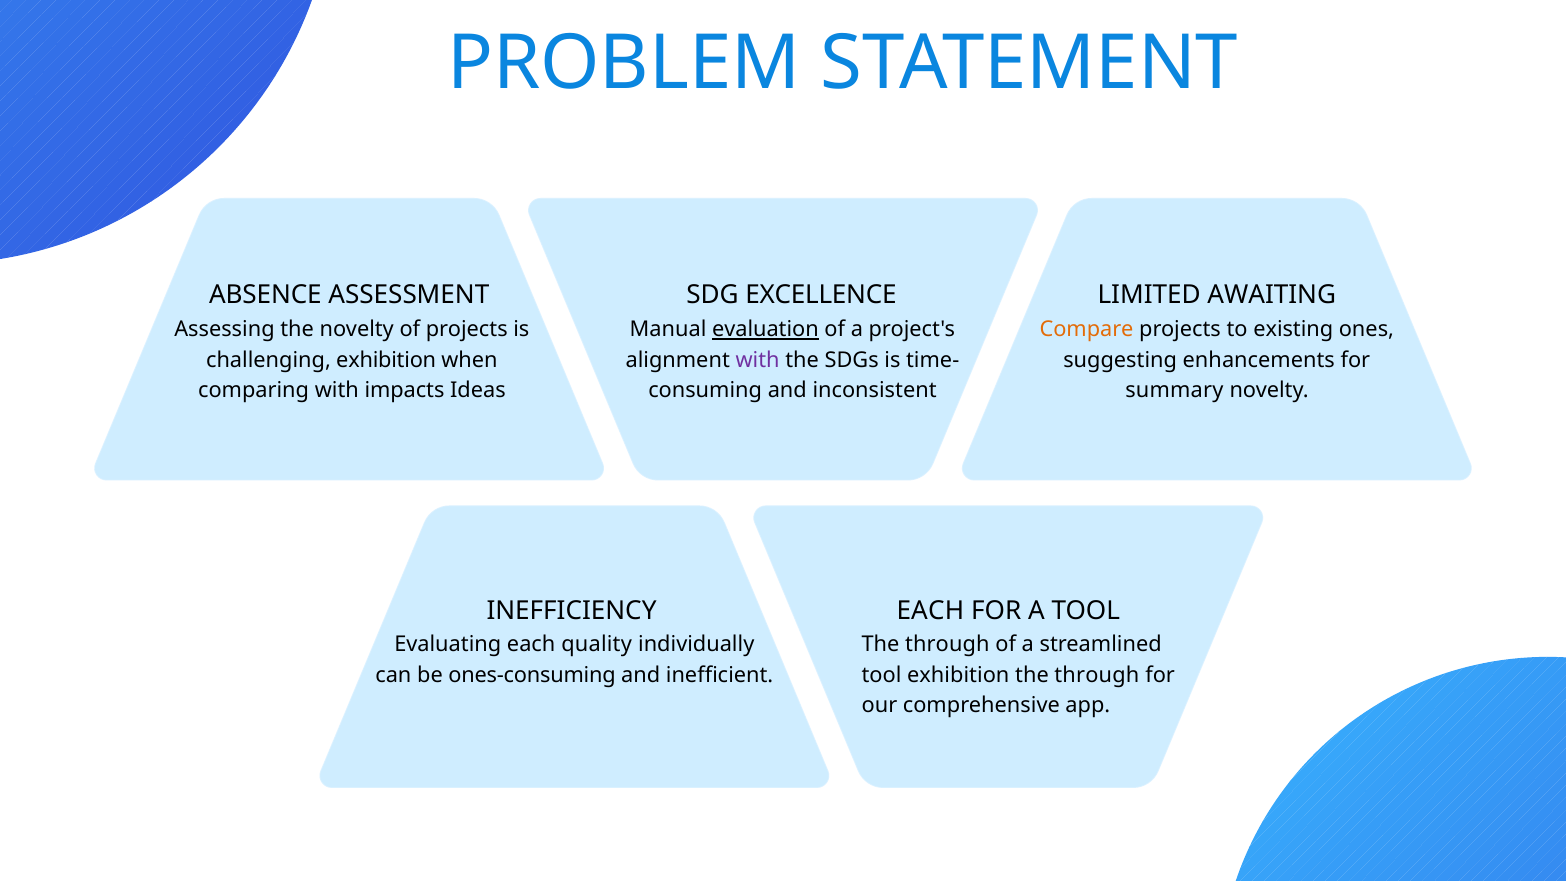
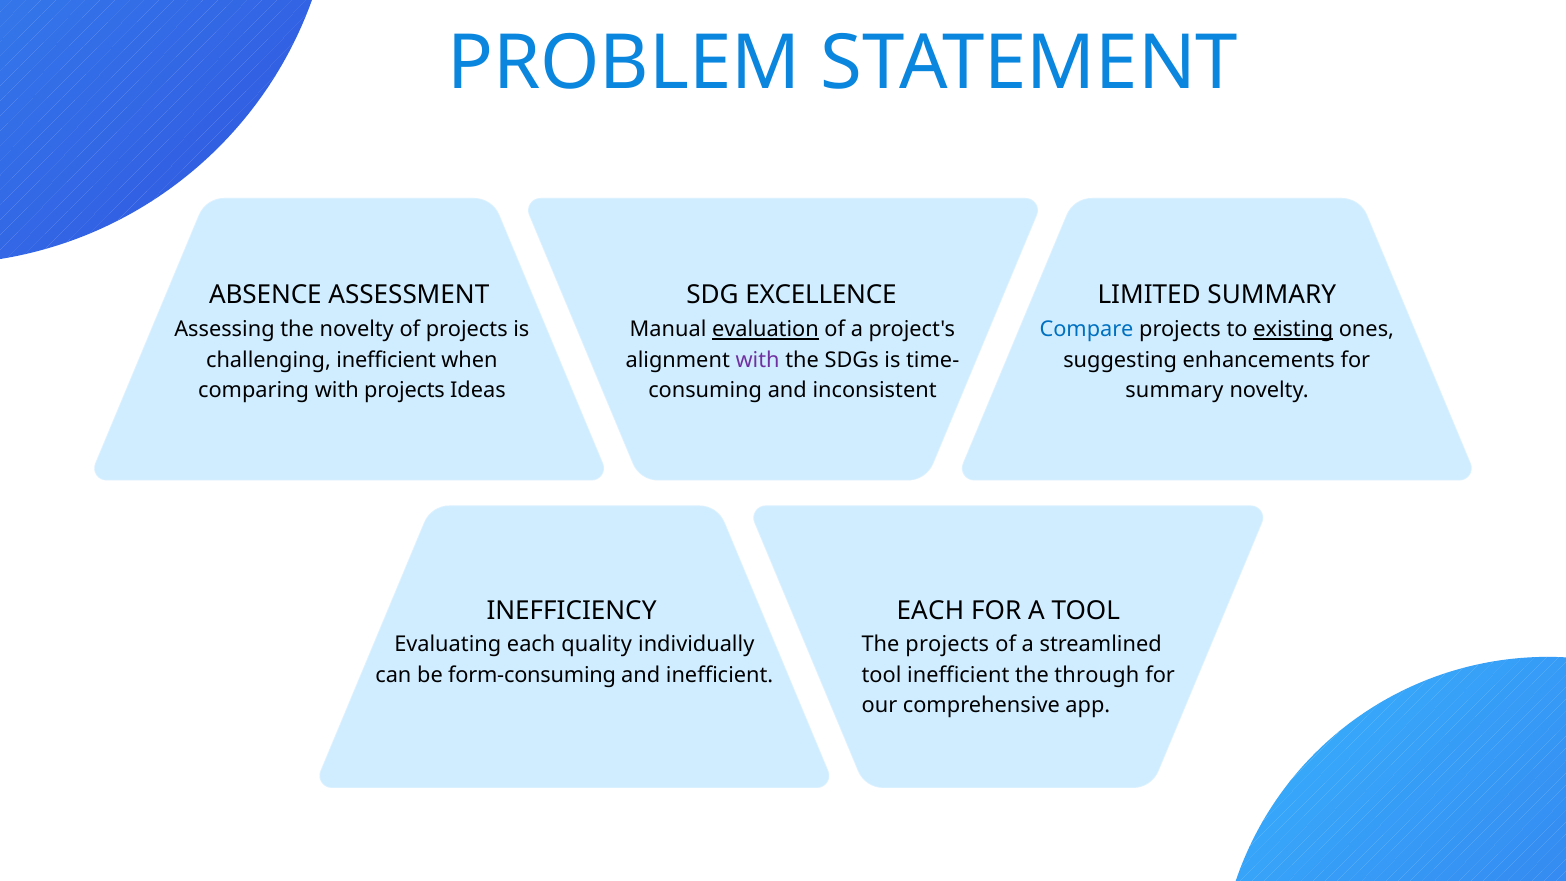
LIMITED AWAITING: AWAITING -> SUMMARY
Compare colour: orange -> blue
existing underline: none -> present
challenging exhibition: exhibition -> inefficient
with impacts: impacts -> projects
through at (947, 644): through -> projects
ones-consuming: ones-consuming -> form-consuming
tool exhibition: exhibition -> inefficient
